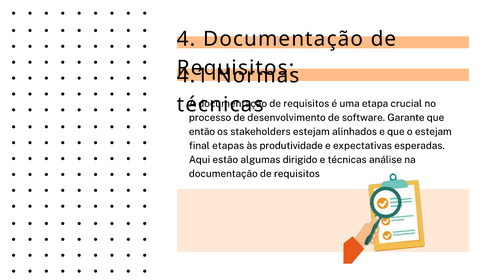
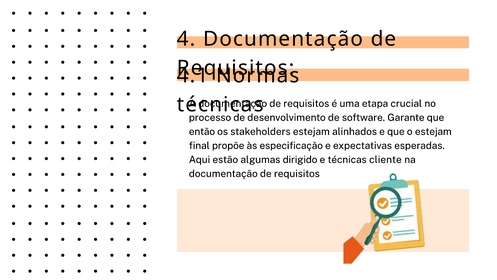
etapas: etapas -> propõe
produtividade: produtividade -> especificação
análise: análise -> cliente
